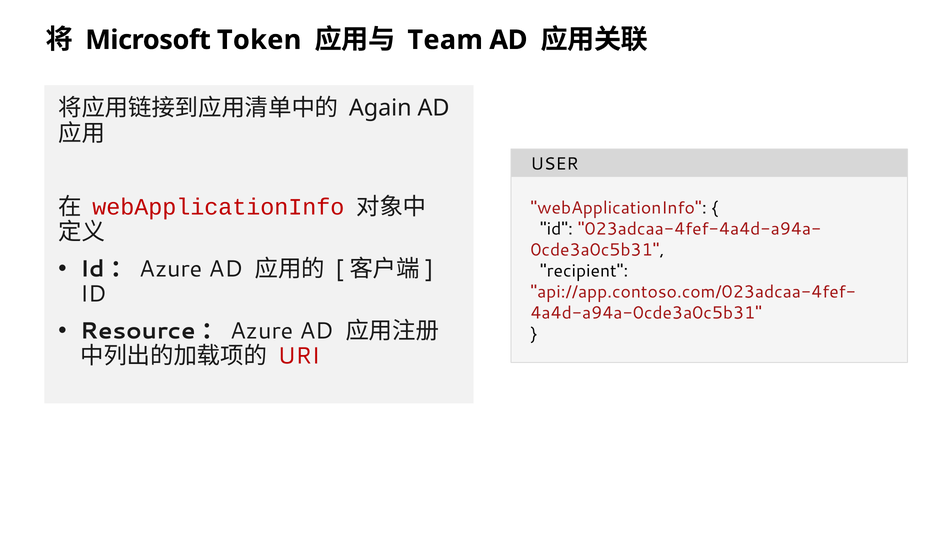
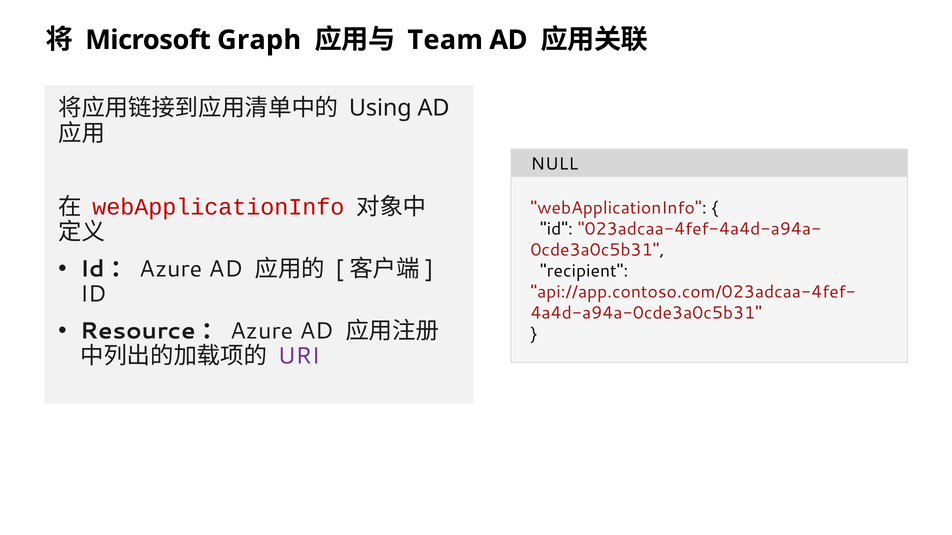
Token: Token -> Graph
Again: Again -> Using
USER: USER -> NULL
URI colour: red -> purple
